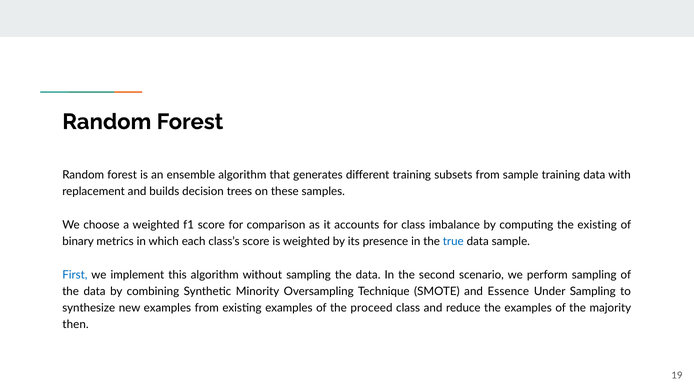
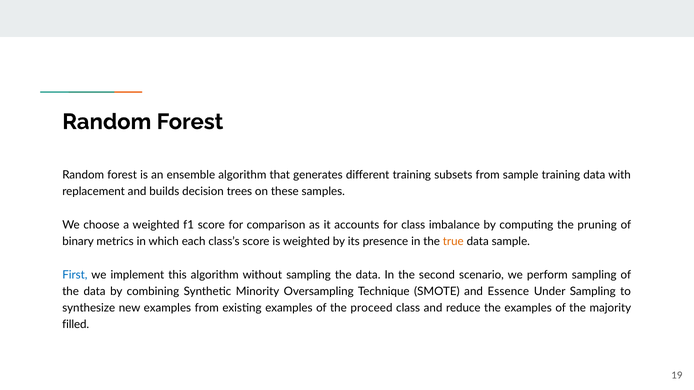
the existing: existing -> pruning
true colour: blue -> orange
then: then -> filled
